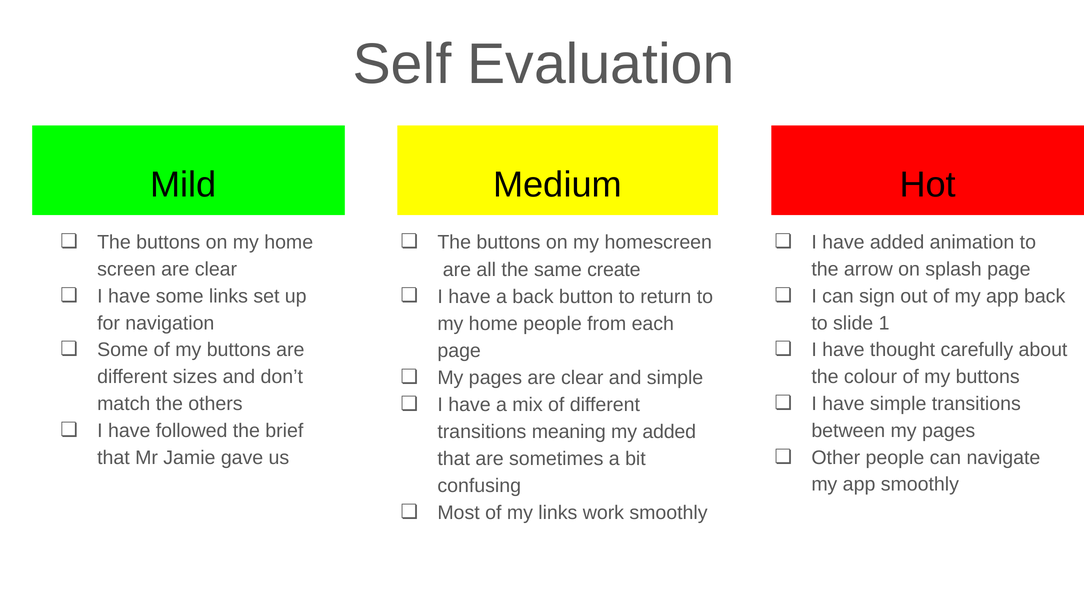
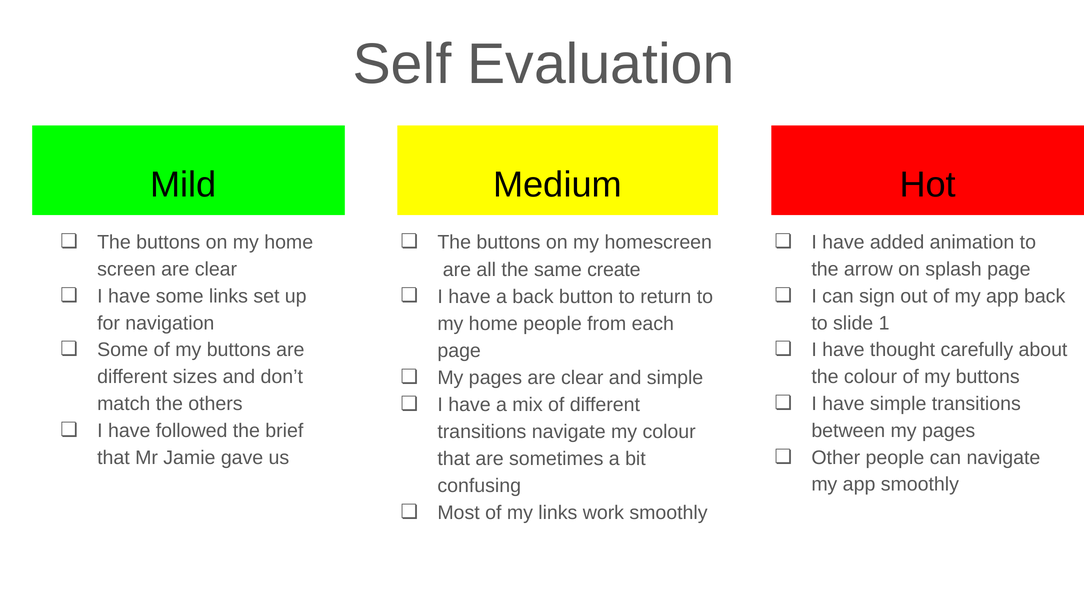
transitions meaning: meaning -> navigate
my added: added -> colour
